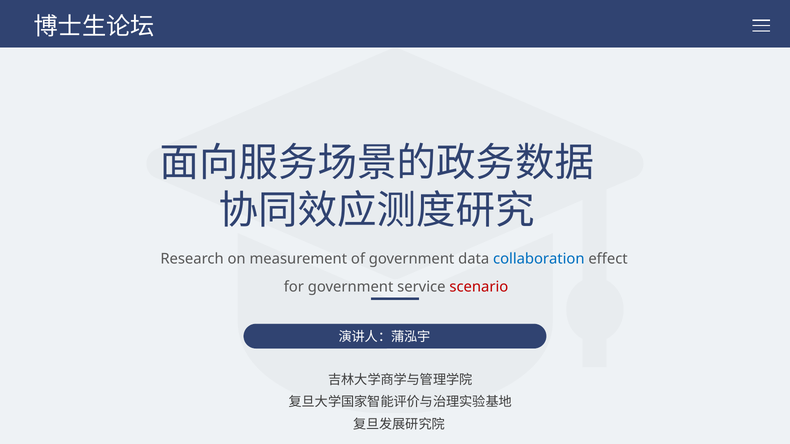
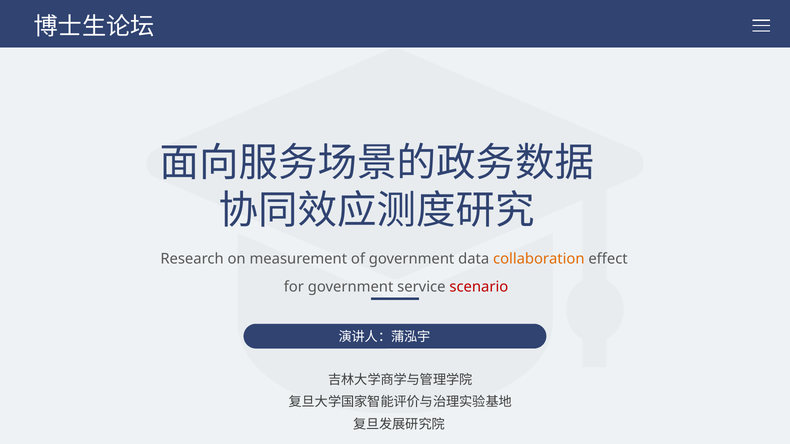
collaboration colour: blue -> orange
